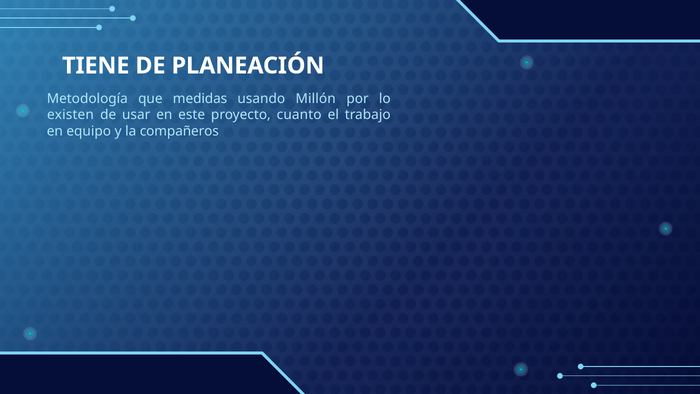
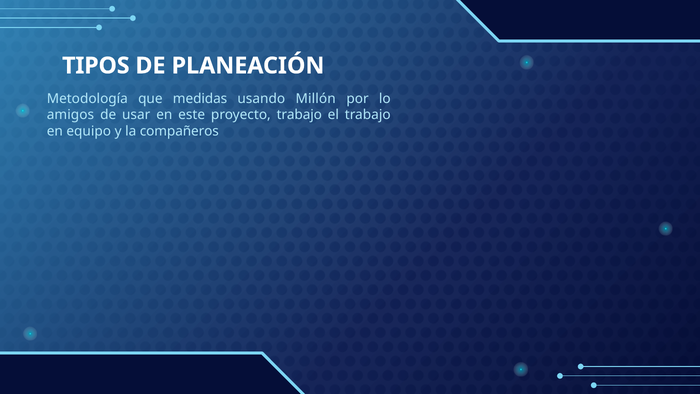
TIENE: TIENE -> TIPOS
existen: existen -> amigos
proyecto cuanto: cuanto -> trabajo
